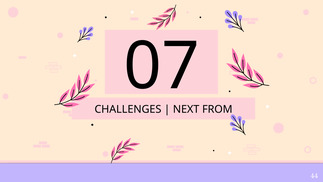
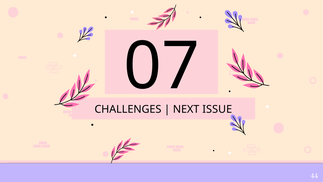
FROM: FROM -> ISSUE
